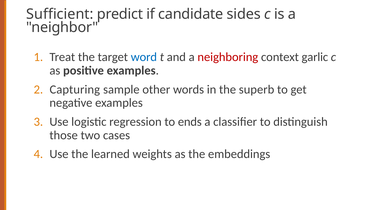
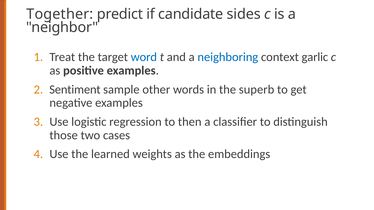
Sufficient: Sufficient -> Together
neighboring colour: red -> blue
Capturing: Capturing -> Sentiment
ends: ends -> then
